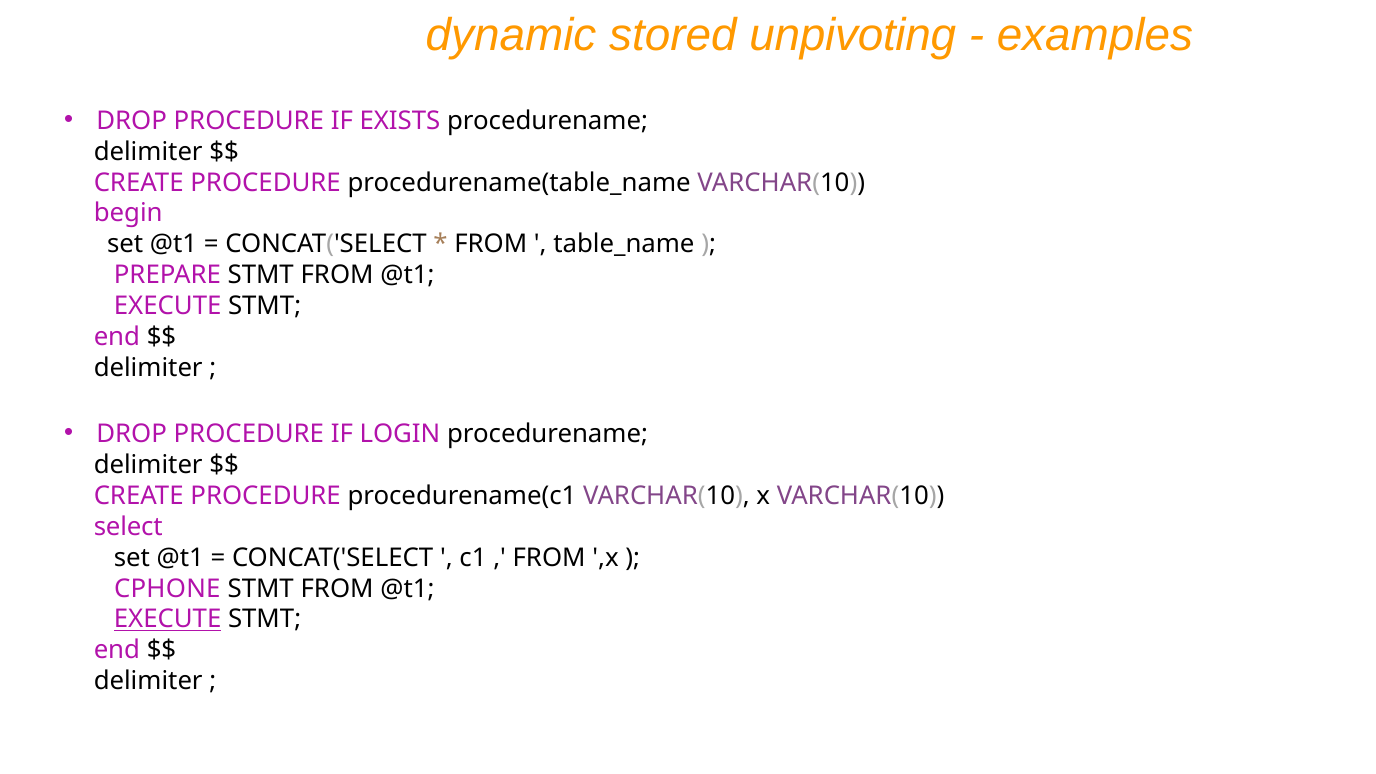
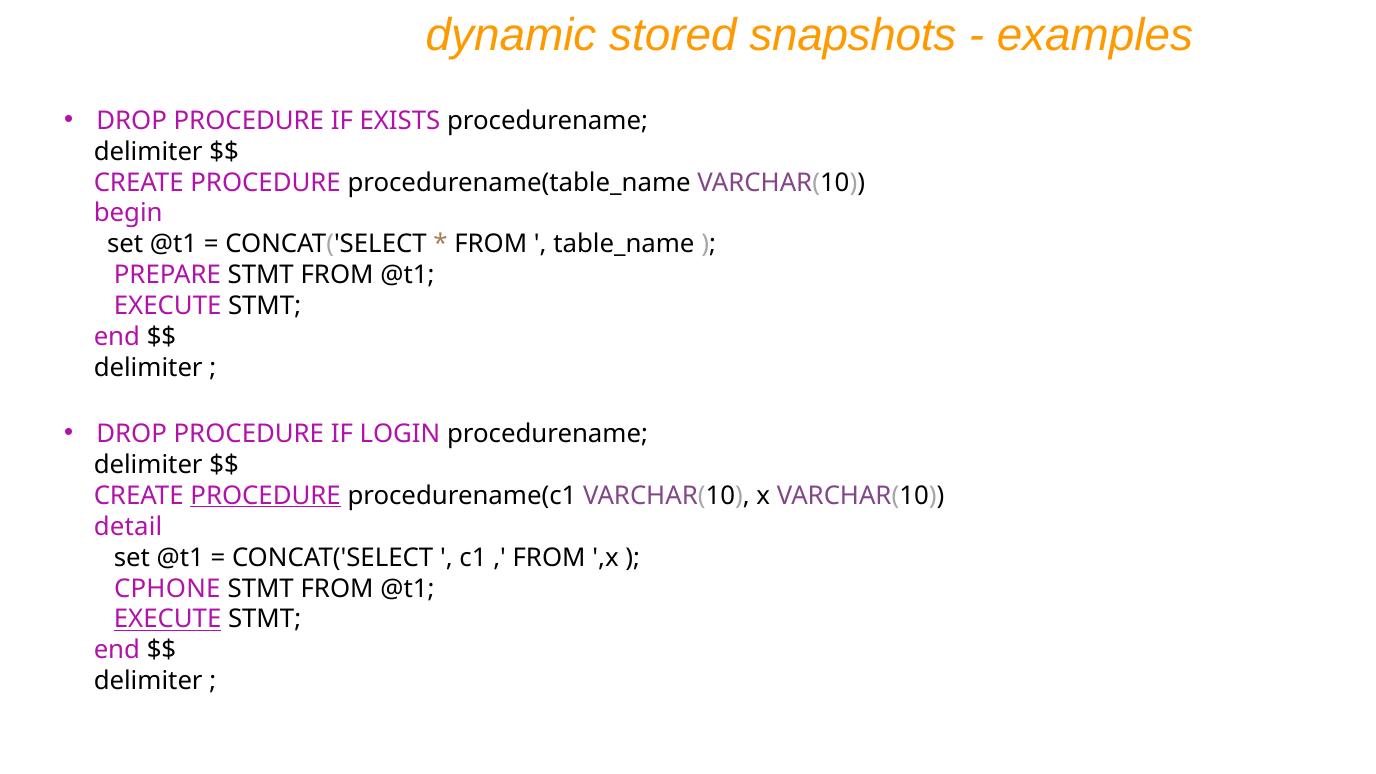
unpivoting: unpivoting -> snapshots
PROCEDURE at (266, 496) underline: none -> present
select: select -> detail
